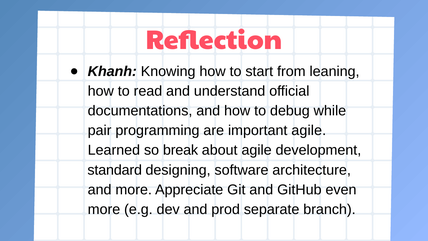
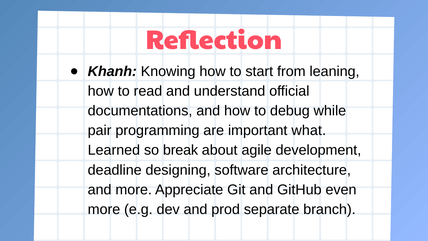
important agile: agile -> what
standard: standard -> deadline
